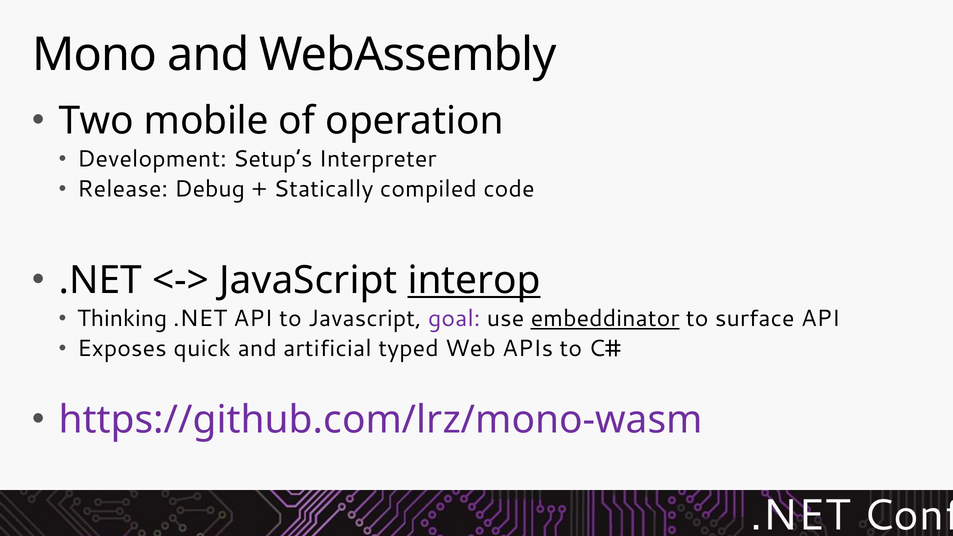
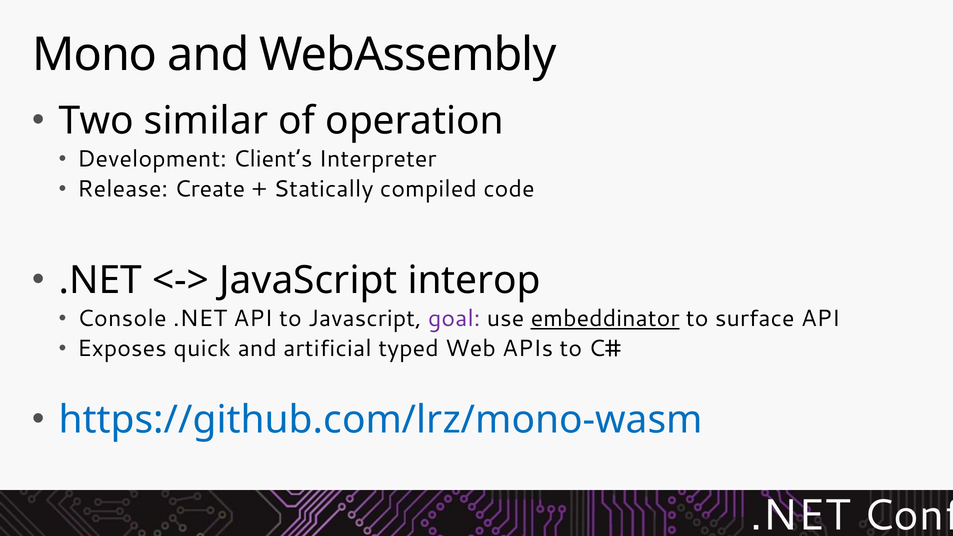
mobile: mobile -> similar
Setup’s: Setup’s -> Client’s
Debug: Debug -> Create
interop underline: present -> none
Thinking: Thinking -> Console
https://github.com/lrz/mono-wasm colour: purple -> blue
